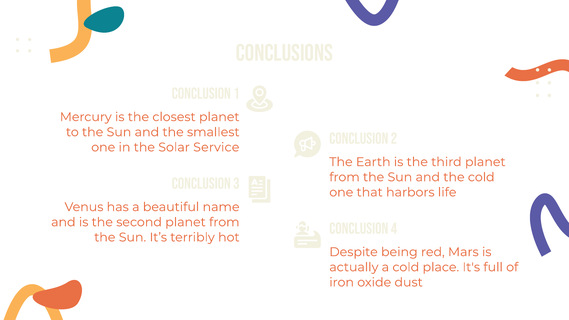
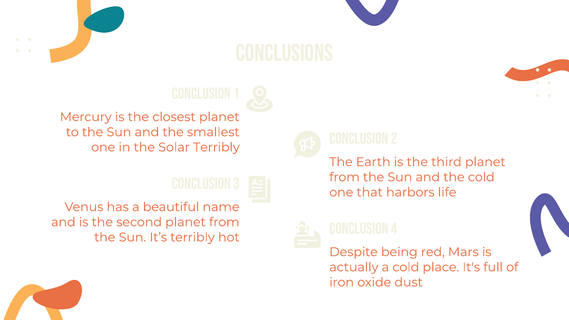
Solar Service: Service -> Terribly
